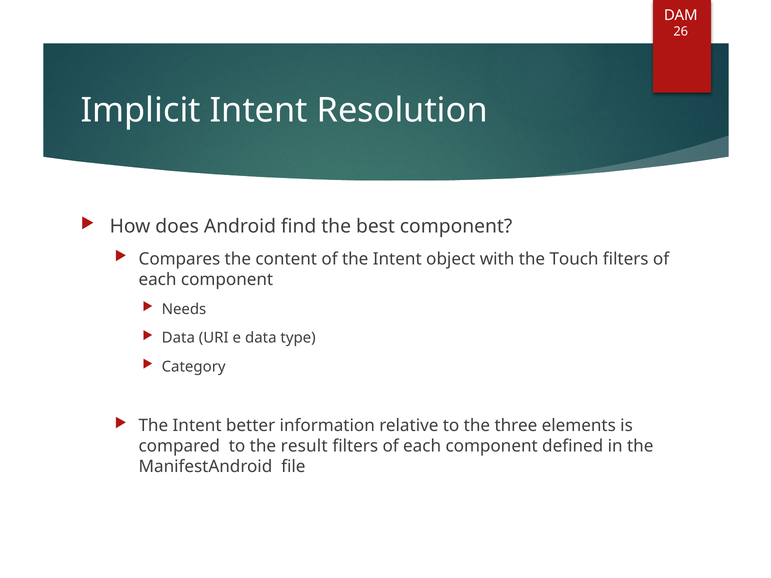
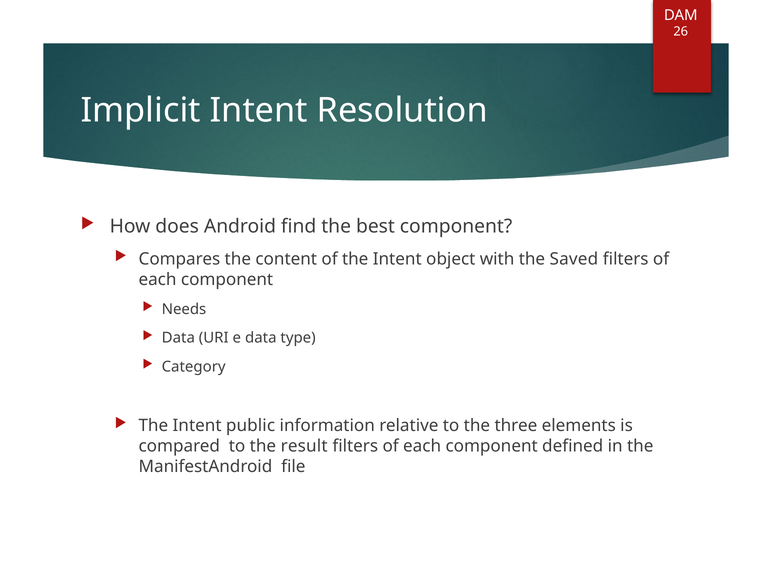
Touch: Touch -> Saved
better: better -> public
